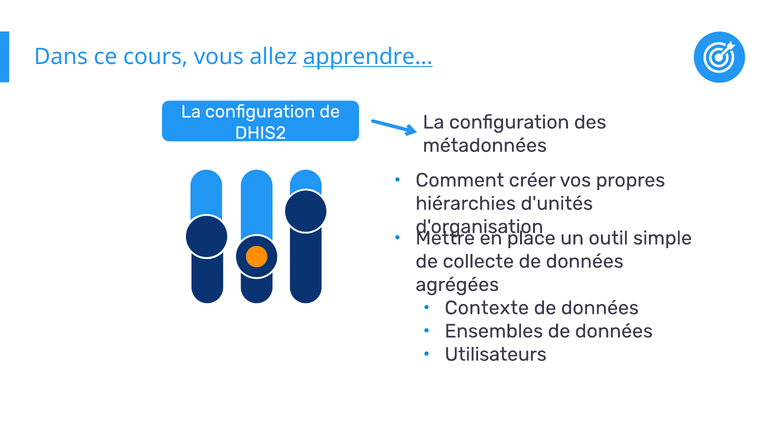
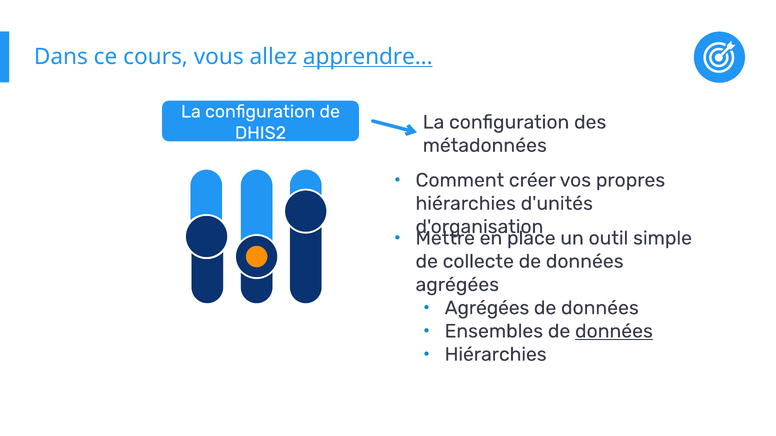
Contexte at (487, 308): Contexte -> Agrégées
données at (614, 331) underline: none -> present
Utilisateurs at (496, 355): Utilisateurs -> Hiérarchies
